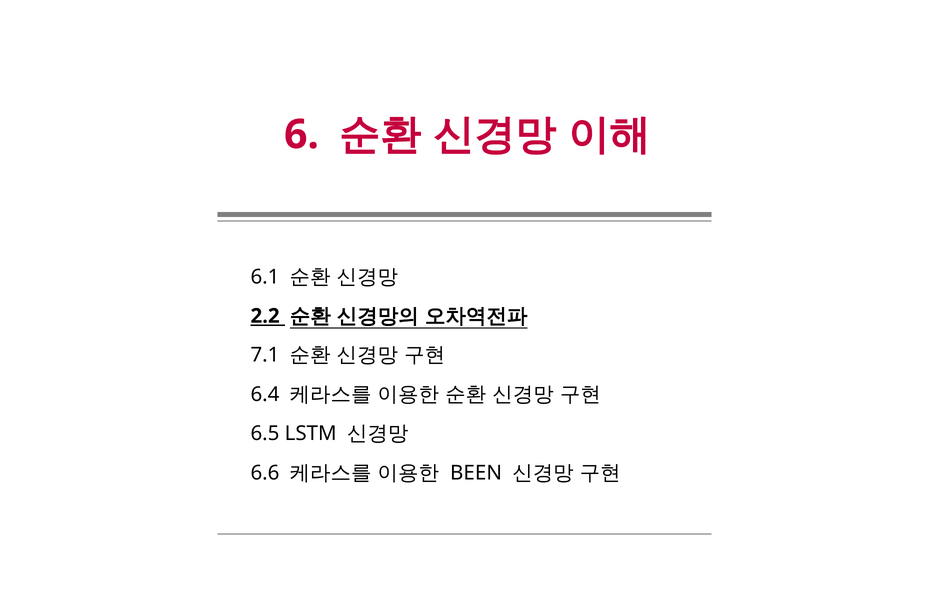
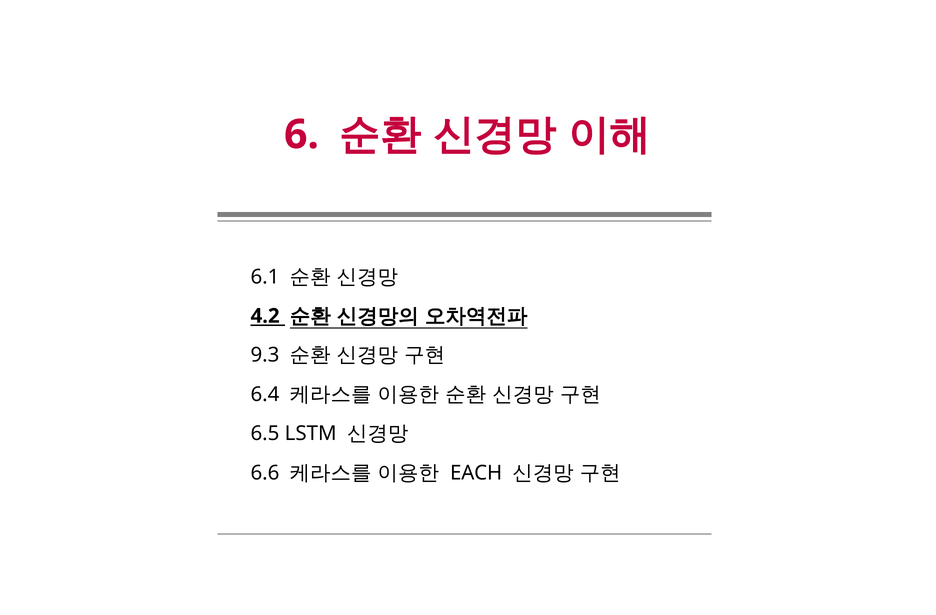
2.2: 2.2 -> 4.2
7.1: 7.1 -> 9.3
BEEN: BEEN -> EACH
